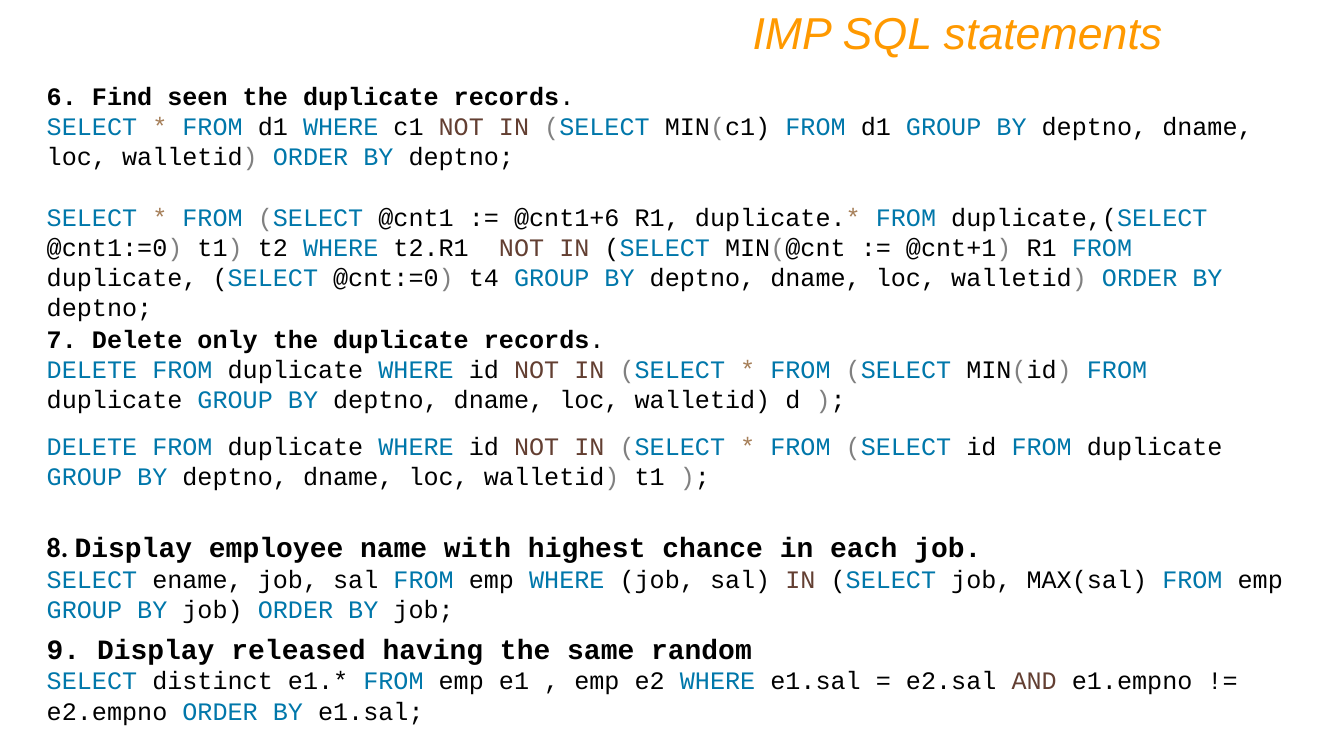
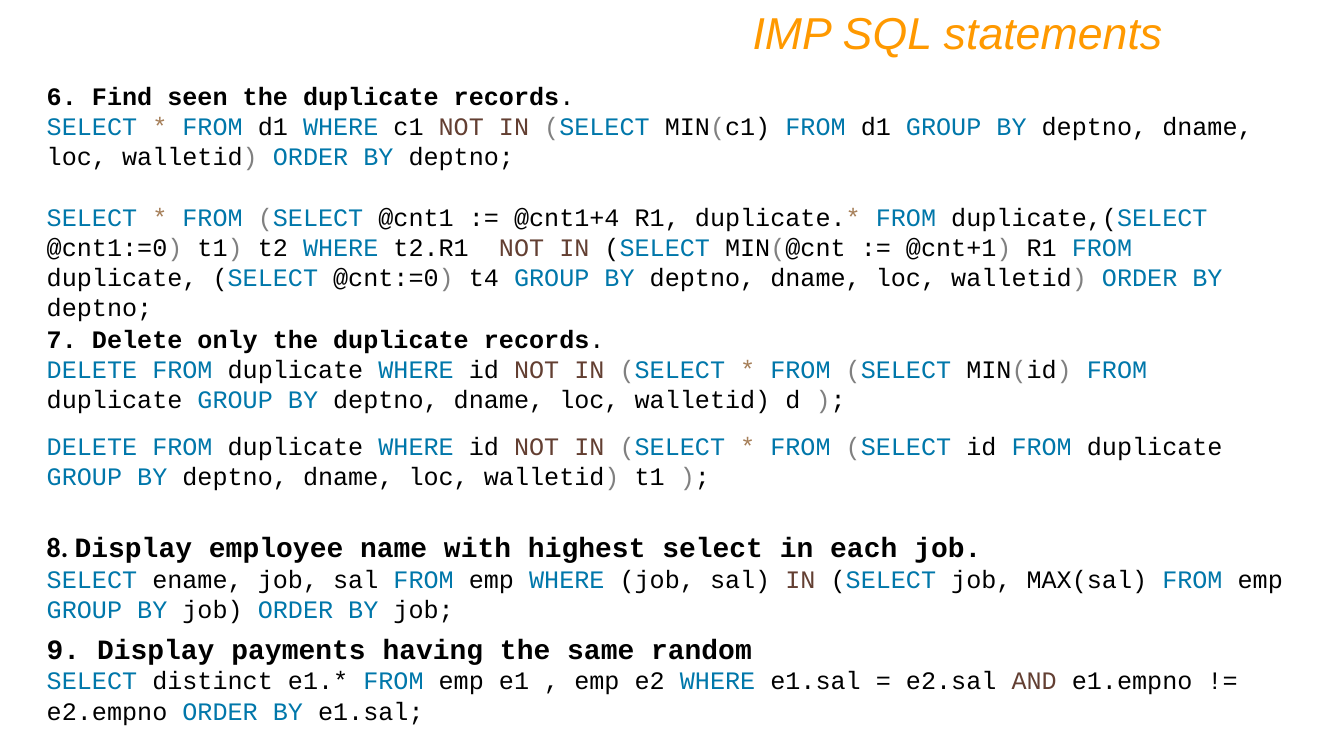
@cnt1+6: @cnt1+6 -> @cnt1+4
highest chance: chance -> select
released: released -> payments
